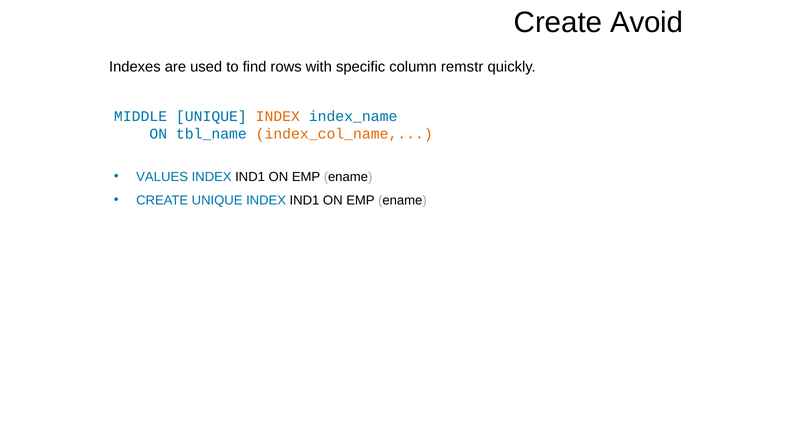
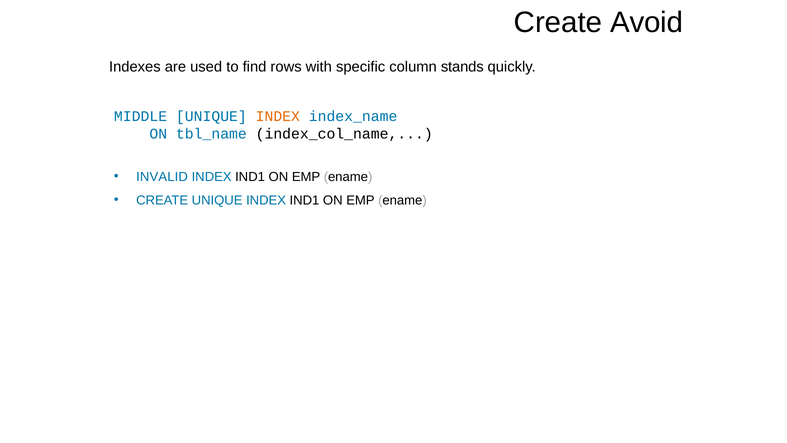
remstr: remstr -> stands
index_col_name colour: orange -> black
VALUES: VALUES -> INVALID
